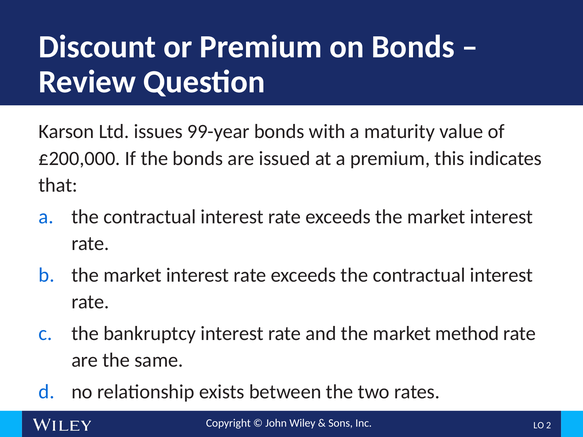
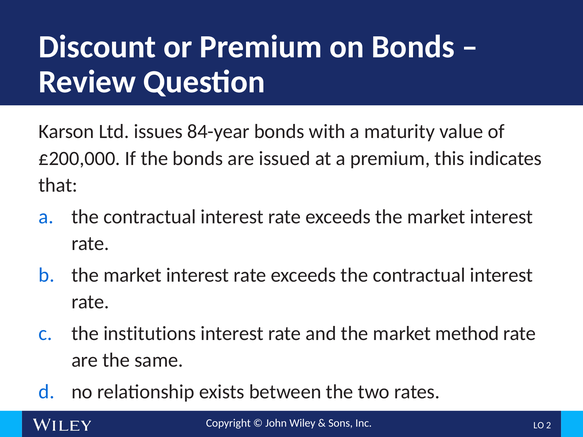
99-year: 99-year -> 84-year
bankruptcy: bankruptcy -> institutions
